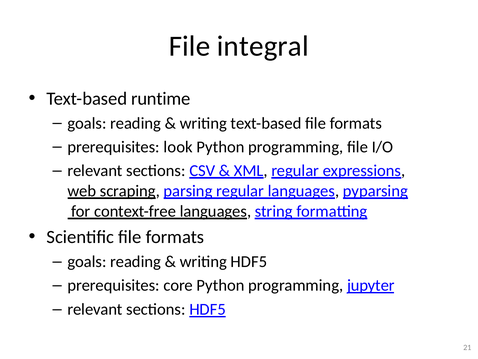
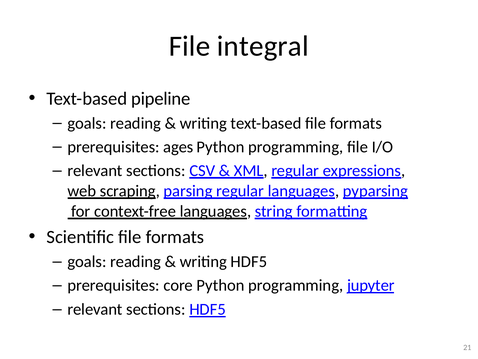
runtime: runtime -> pipeline
look: look -> ages
